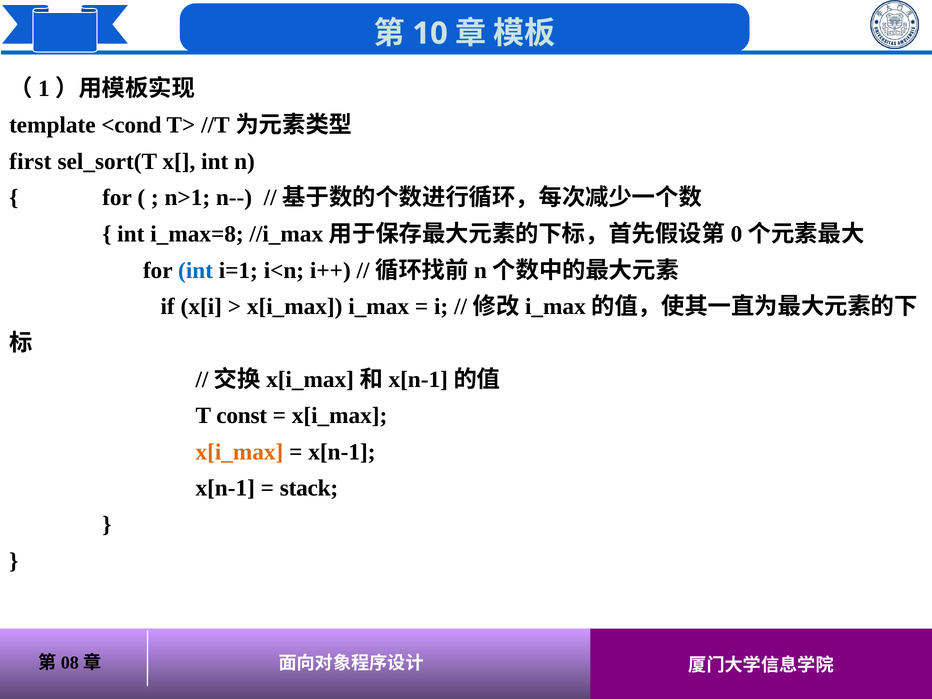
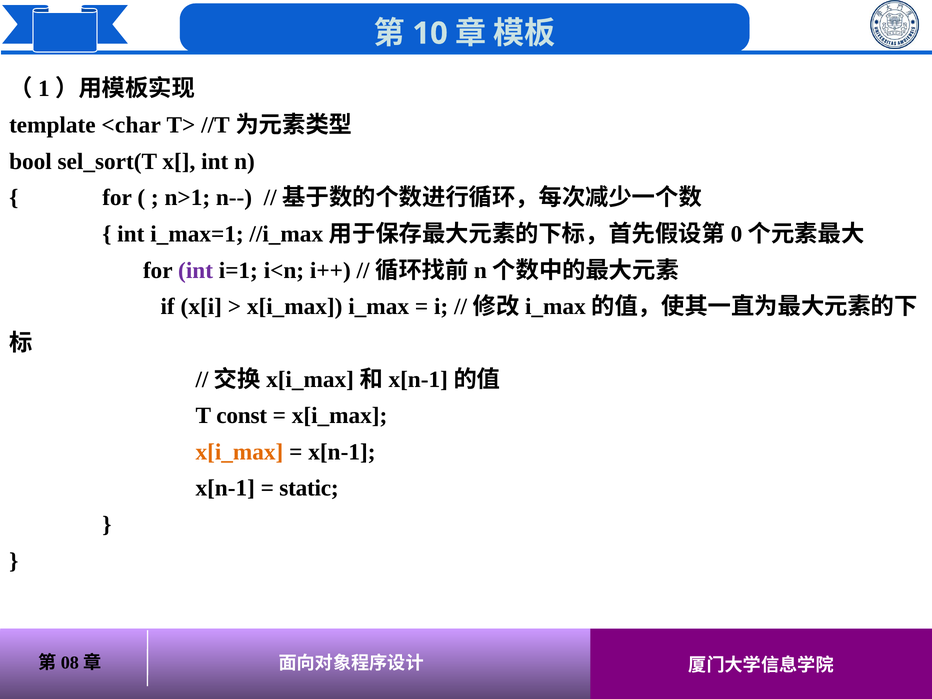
<cond: <cond -> <char
first: first -> bool
i_max=8: i_max=8 -> i_max=1
int at (196, 270) colour: blue -> purple
stack: stack -> static
